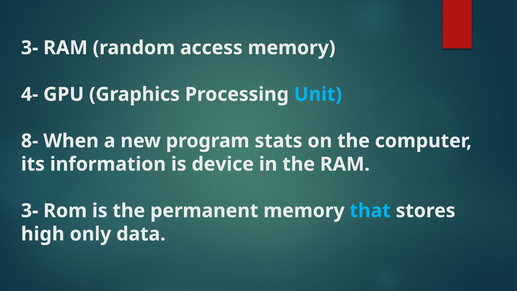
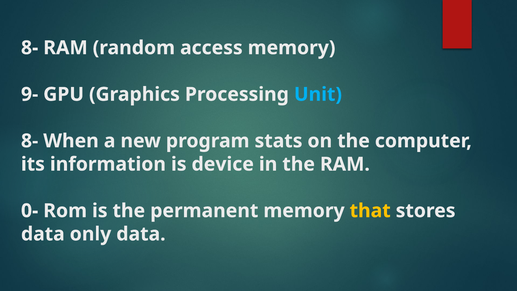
3- at (30, 48): 3- -> 8-
4-: 4- -> 9-
3- at (30, 211): 3- -> 0-
that colour: light blue -> yellow
high at (43, 234): high -> data
